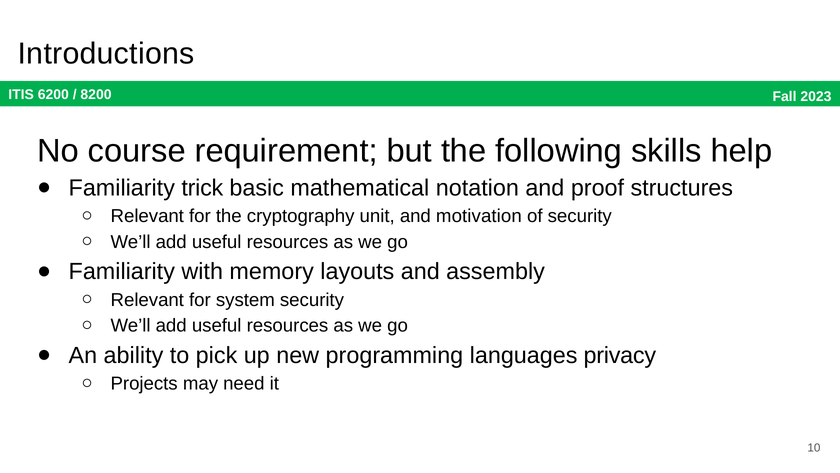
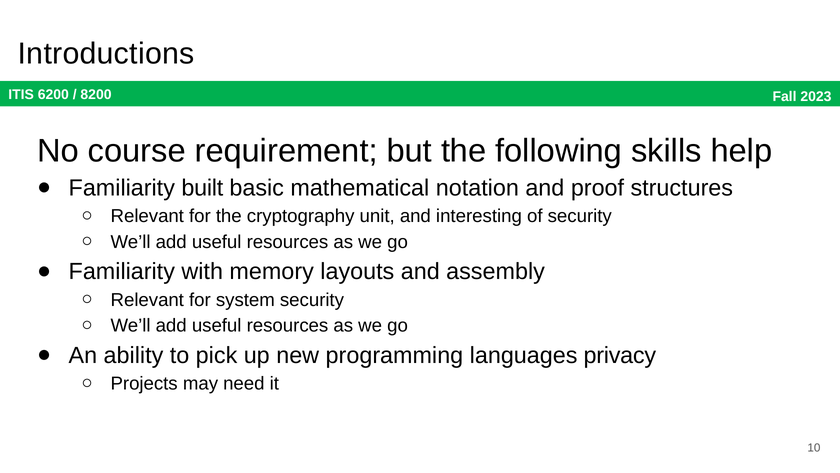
trick: trick -> built
motivation: motivation -> interesting
